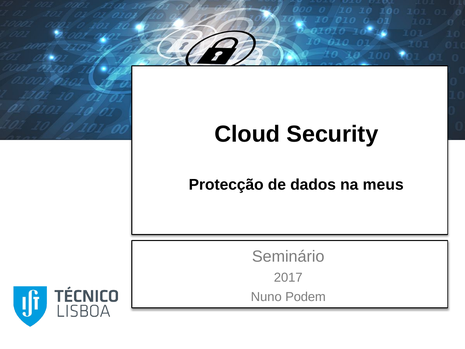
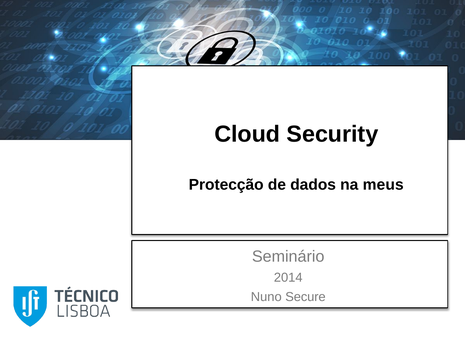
2017: 2017 -> 2014
Podem: Podem -> Secure
